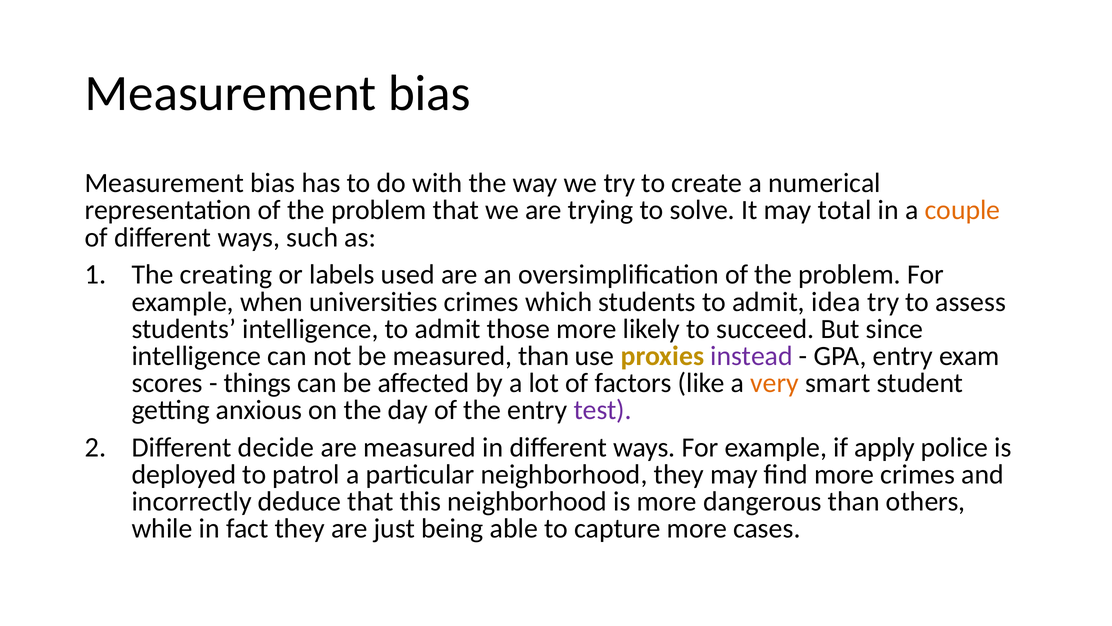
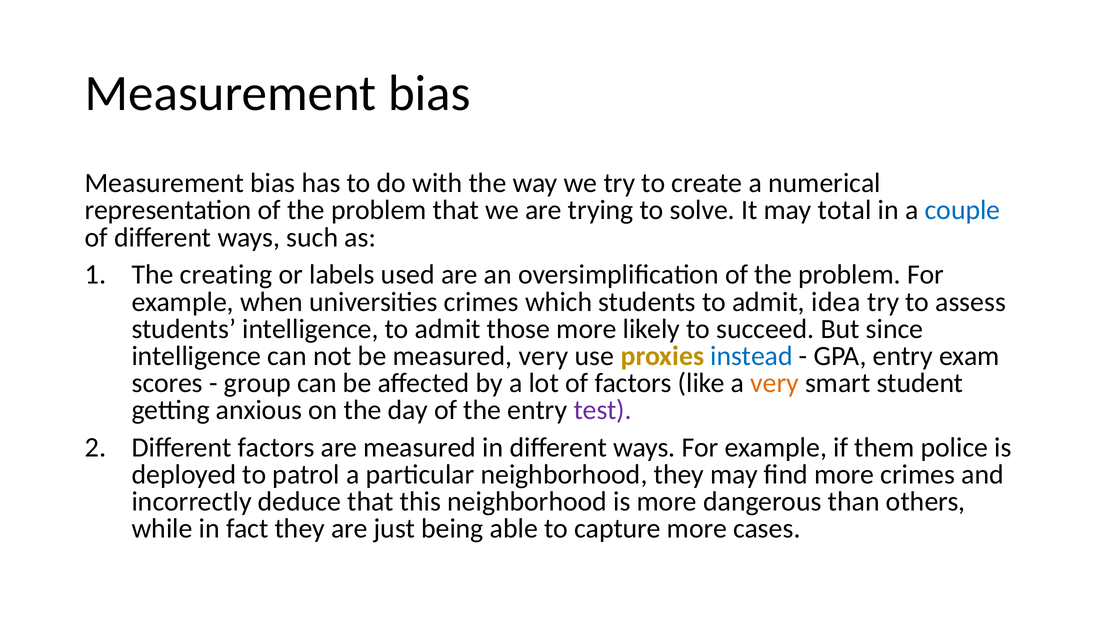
couple colour: orange -> blue
measured than: than -> very
instead colour: purple -> blue
things: things -> group
Different decide: decide -> factors
apply: apply -> them
